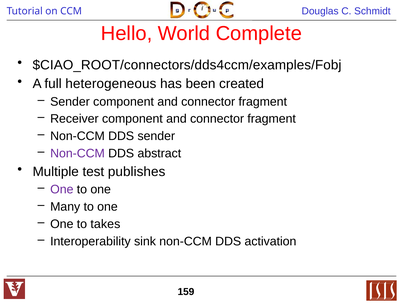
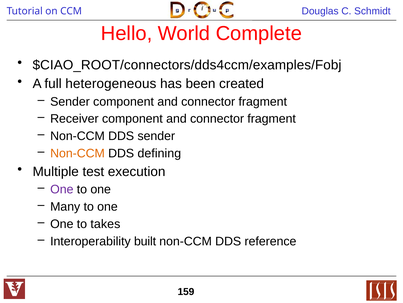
Non-CCM at (78, 153) colour: purple -> orange
abstract: abstract -> defining
publishes: publishes -> execution
sink: sink -> built
activation: activation -> reference
